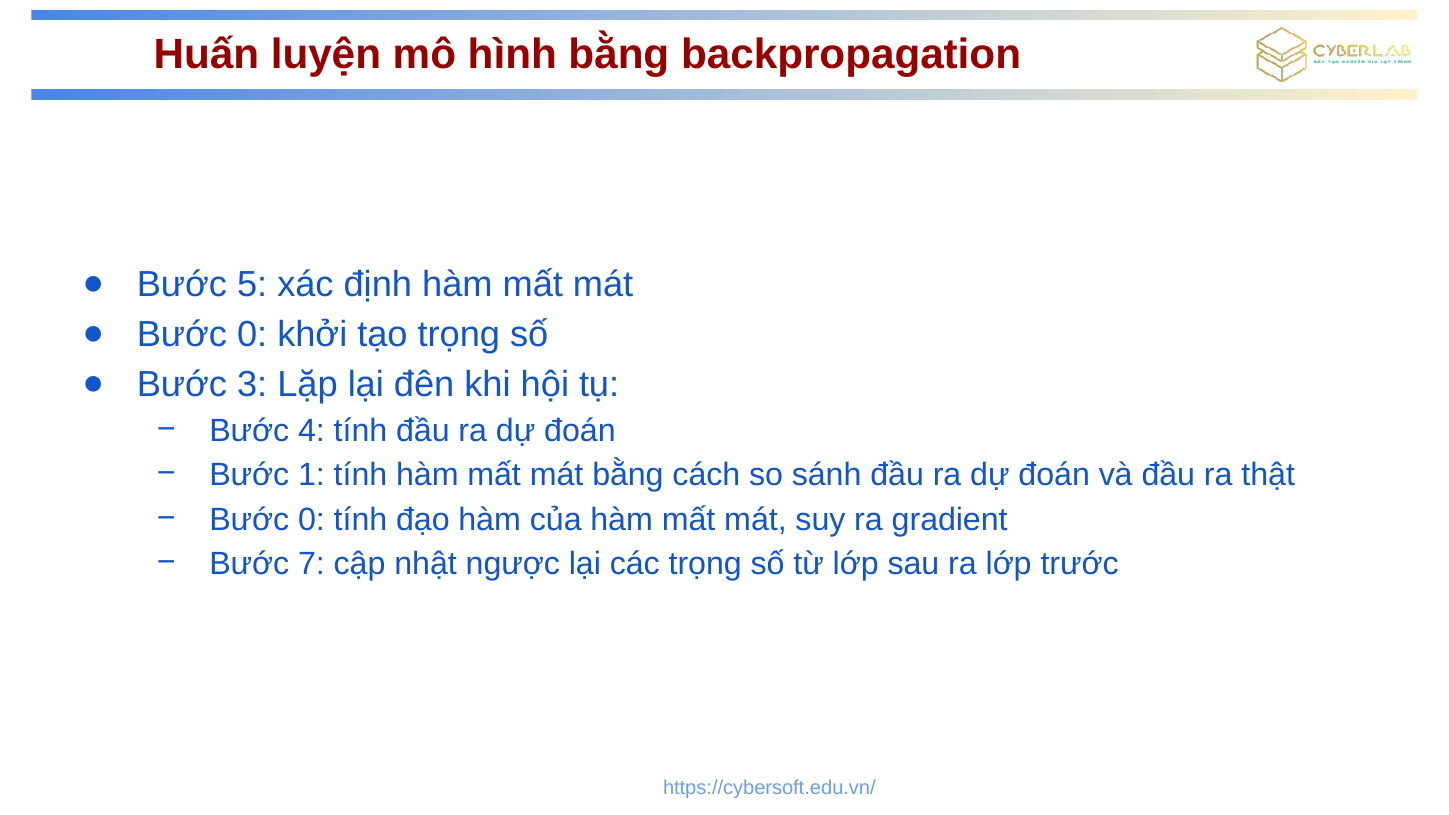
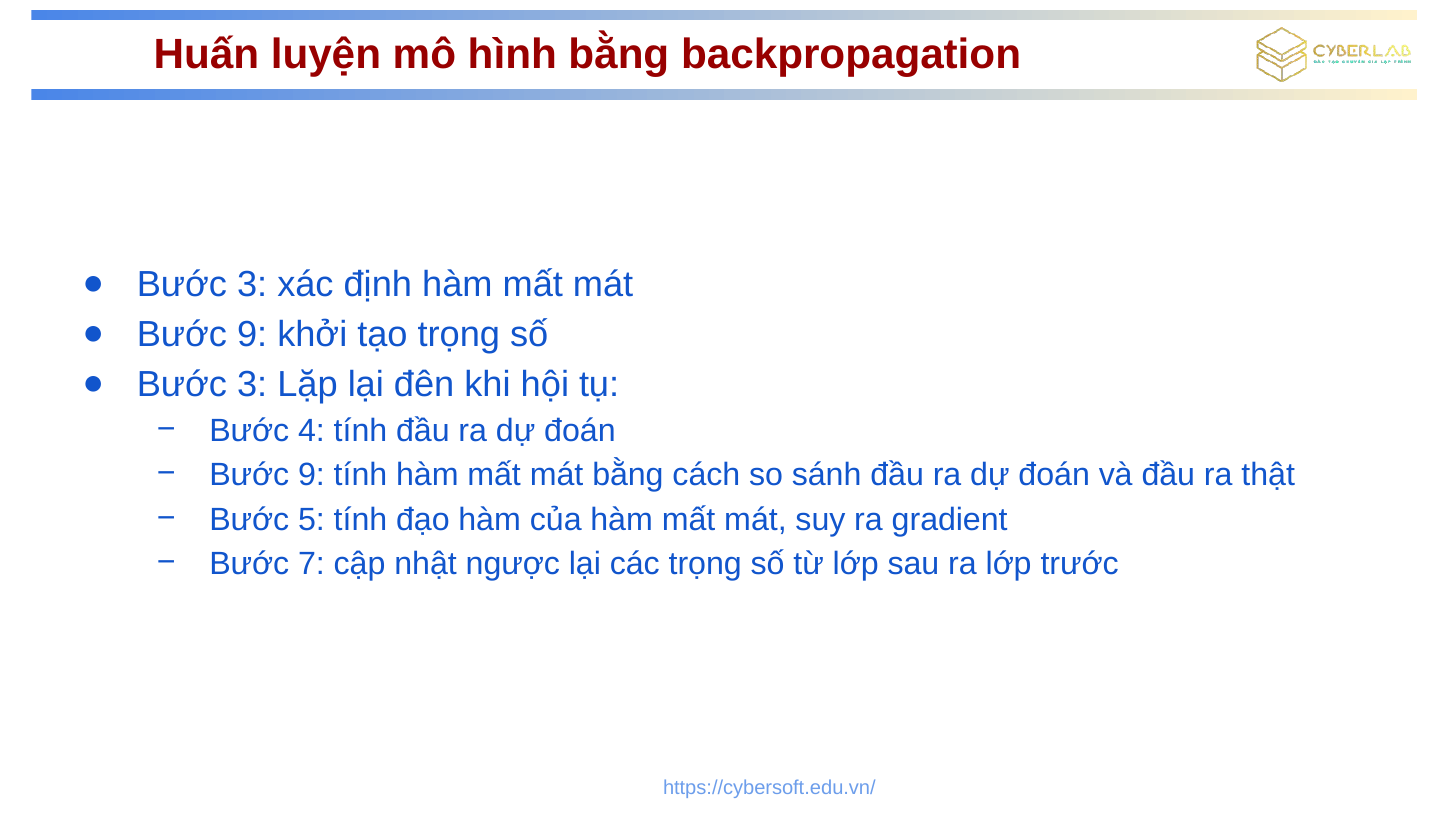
5 at (252, 285): 5 -> 3
0 at (252, 334): 0 -> 9
1 at (311, 475): 1 -> 9
0 at (311, 520): 0 -> 5
